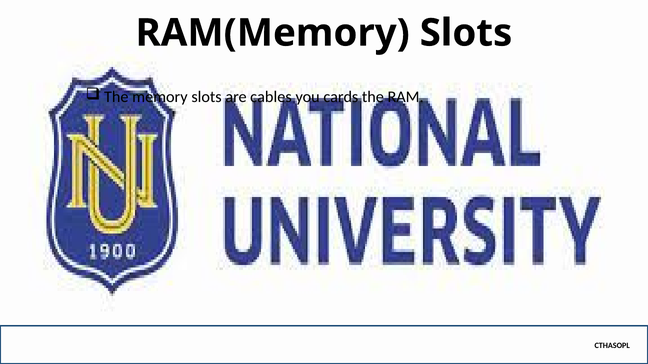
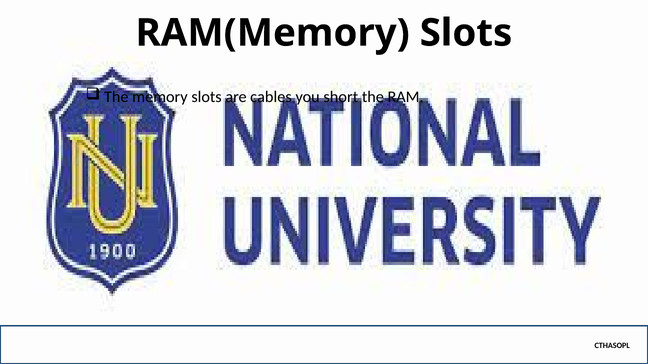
cards: cards -> short
